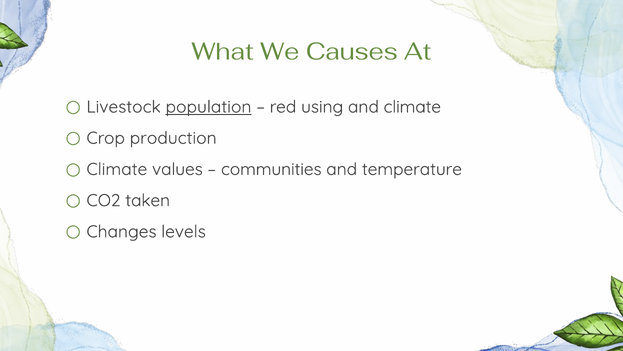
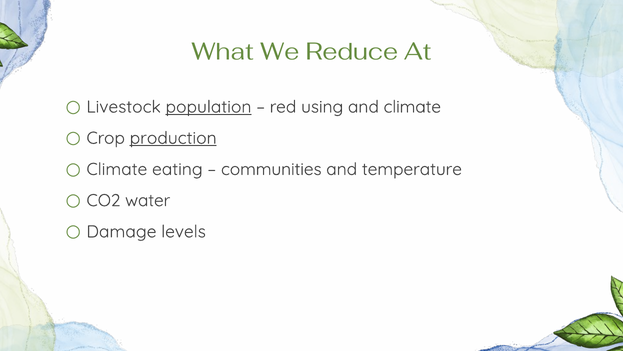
Causes: Causes -> Reduce
production underline: none -> present
values: values -> eating
taken: taken -> water
Changes: Changes -> Damage
